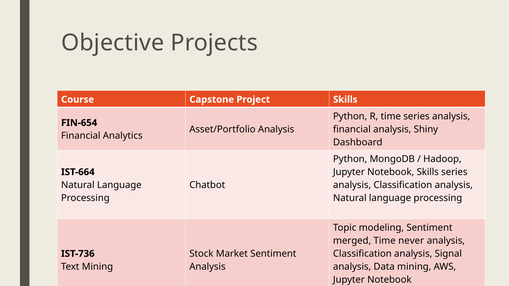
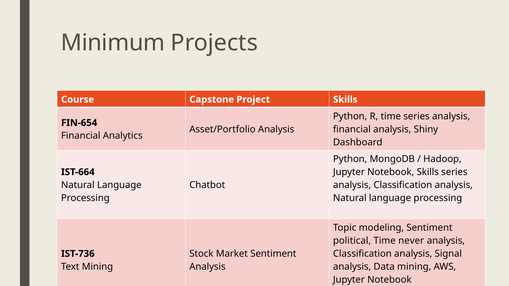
Objective: Objective -> Minimum
merged: merged -> political
